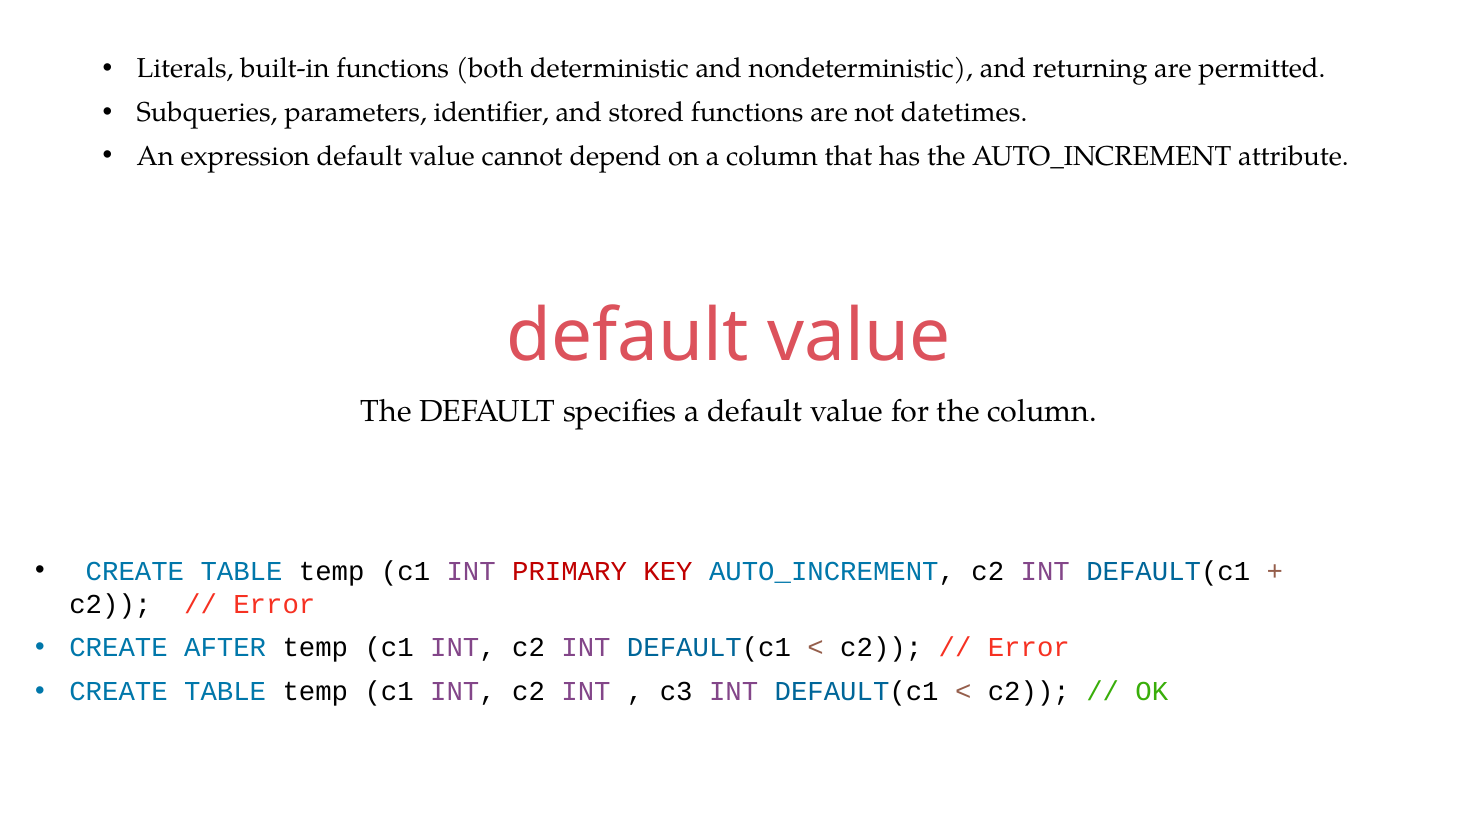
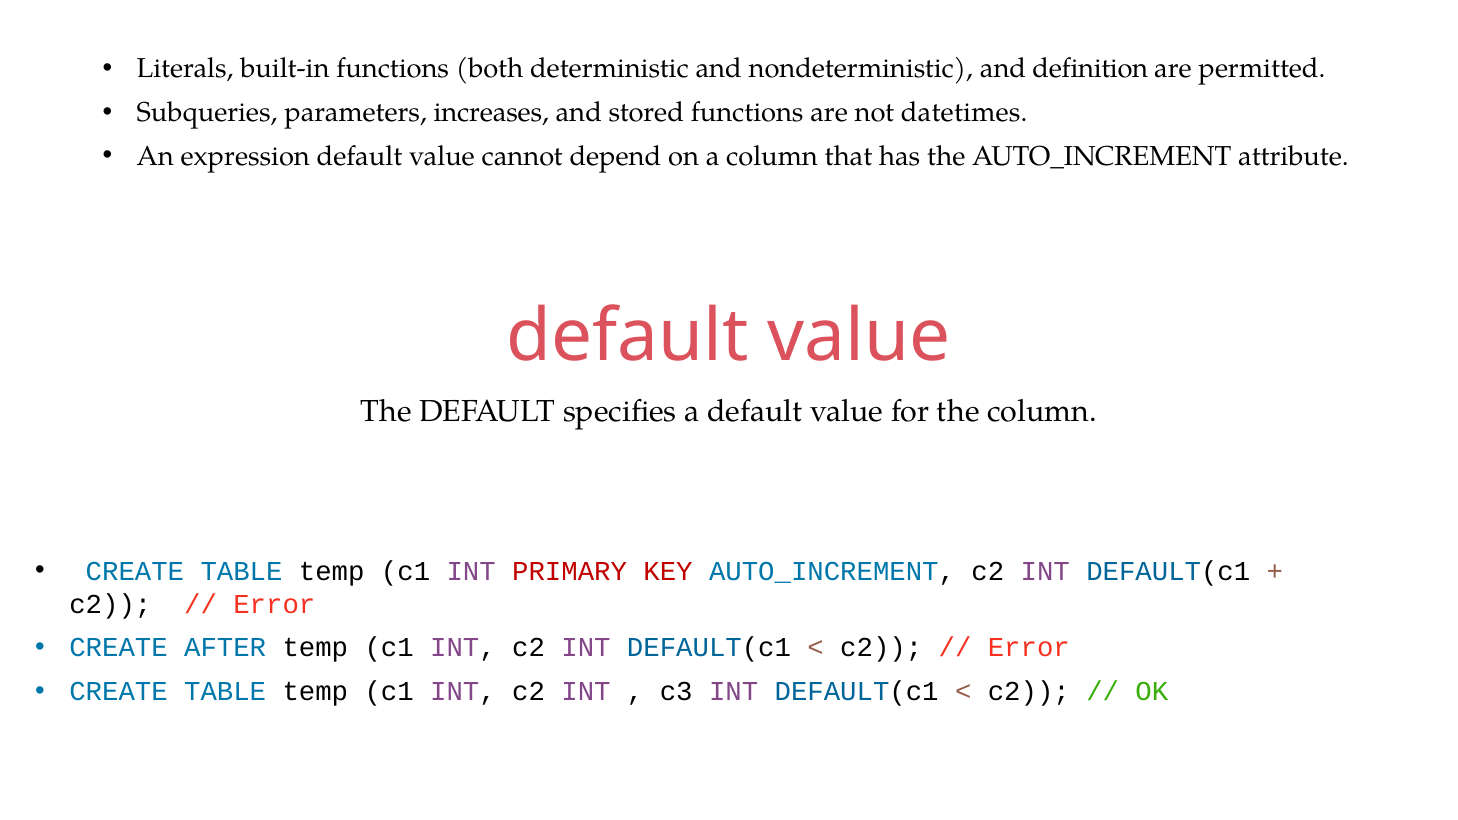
returning: returning -> definition
identifier: identifier -> increases
